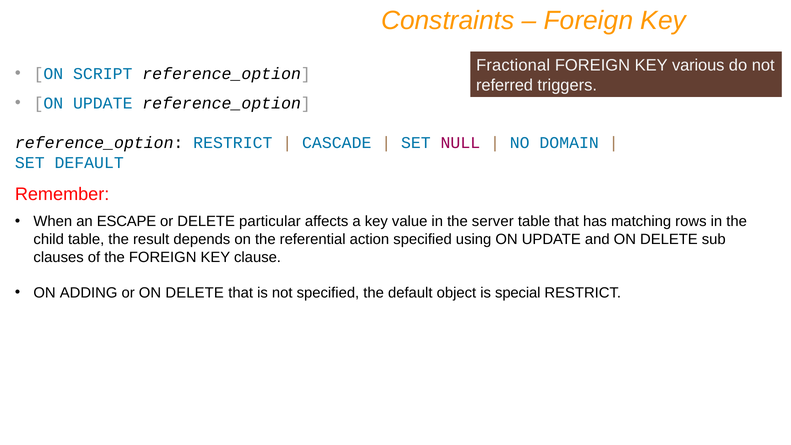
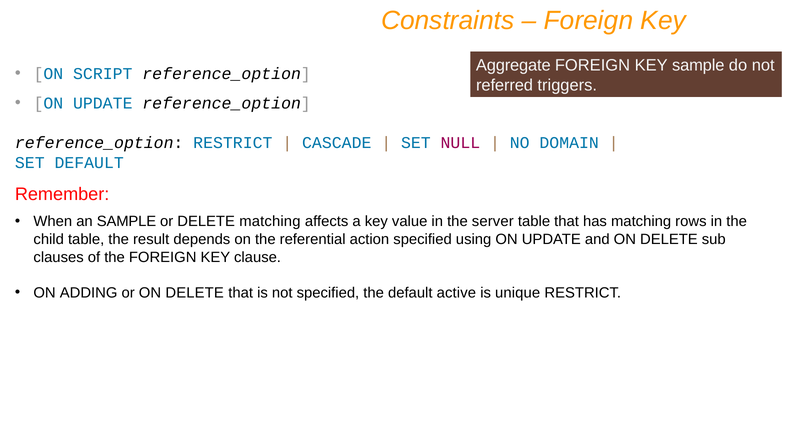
Fractional: Fractional -> Aggregate
KEY various: various -> sample
an ESCAPE: ESCAPE -> SAMPLE
DELETE particular: particular -> matching
object: object -> active
special: special -> unique
